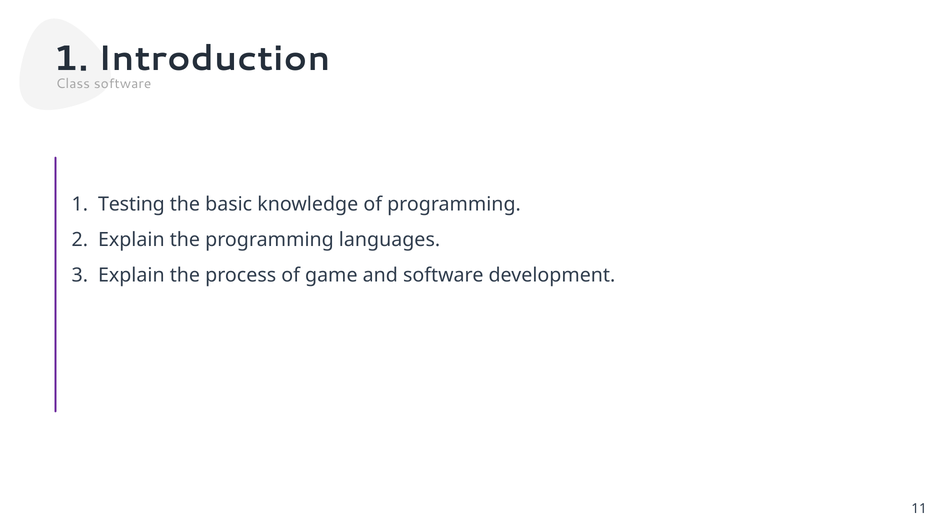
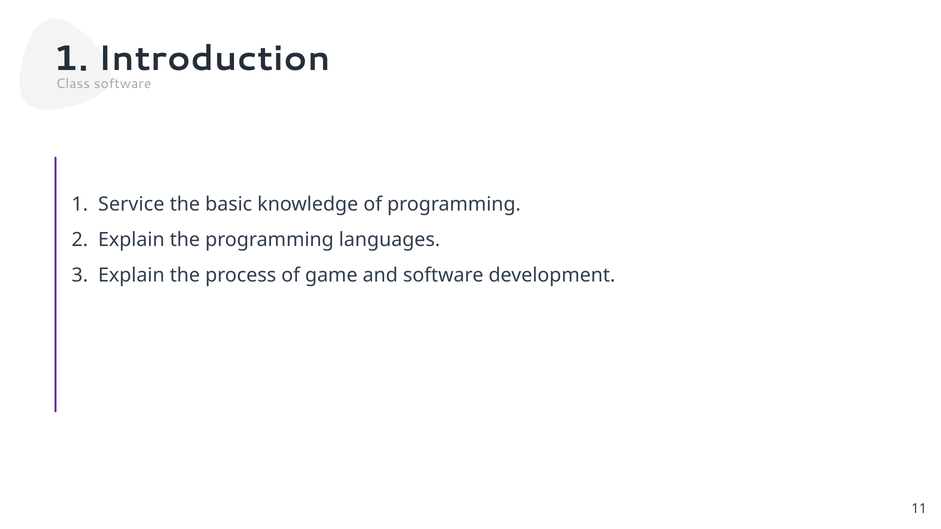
Testing: Testing -> Service
